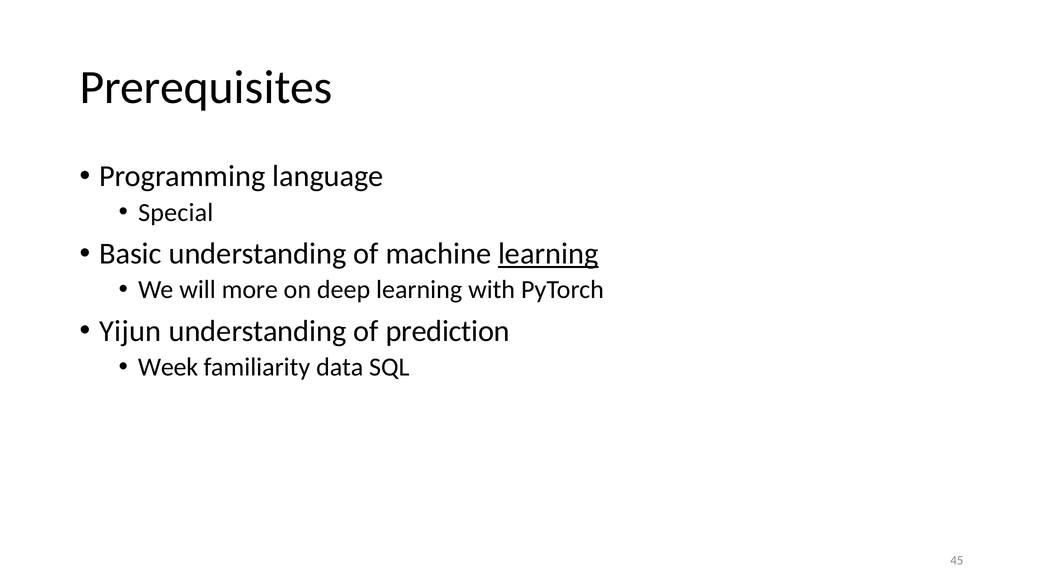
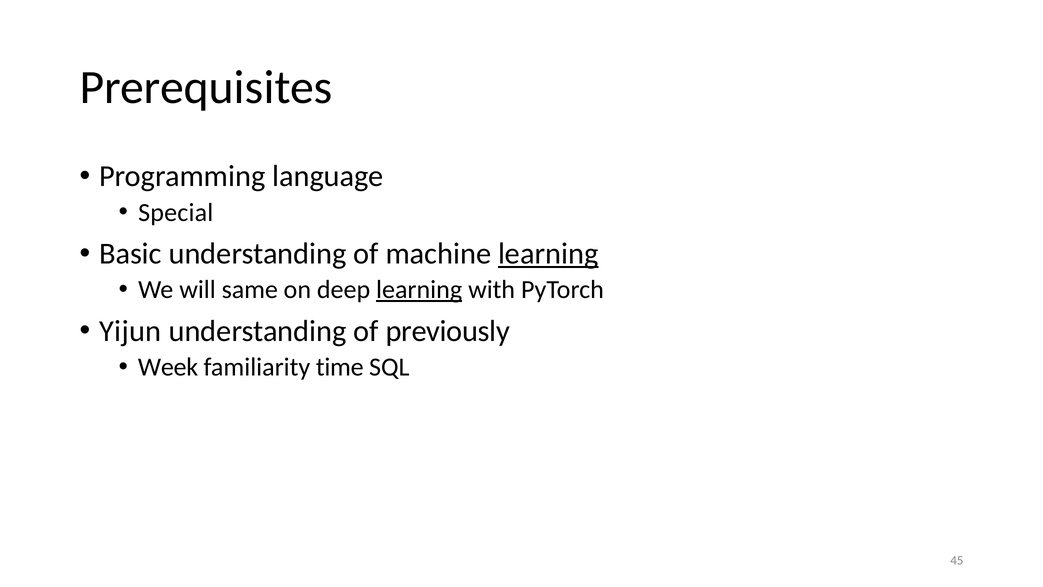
more: more -> same
learning at (419, 290) underline: none -> present
prediction: prediction -> previously
data: data -> time
